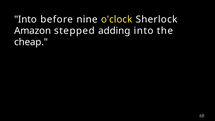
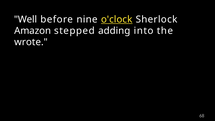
Into at (25, 19): Into -> Well
o'clock underline: none -> present
cheap: cheap -> wrote
